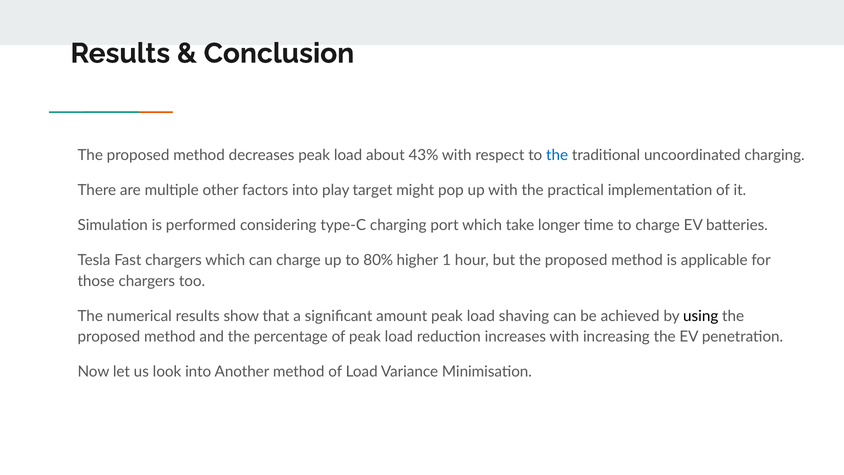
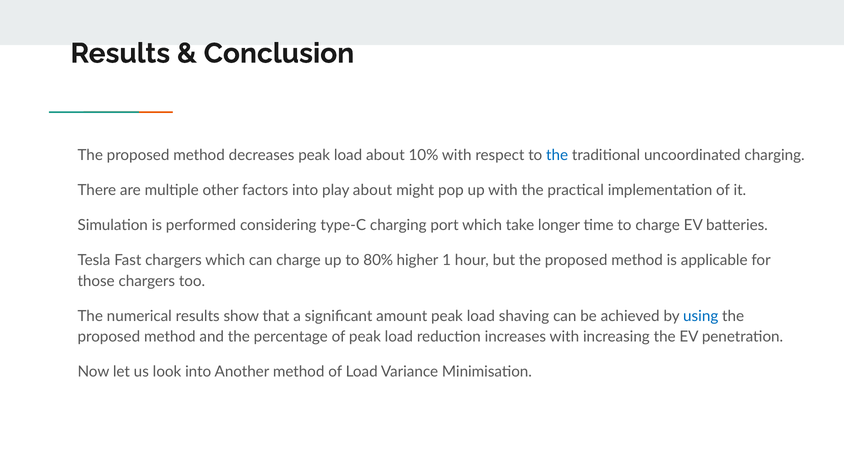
43%: 43% -> 10%
play target: target -> about
using colour: black -> blue
